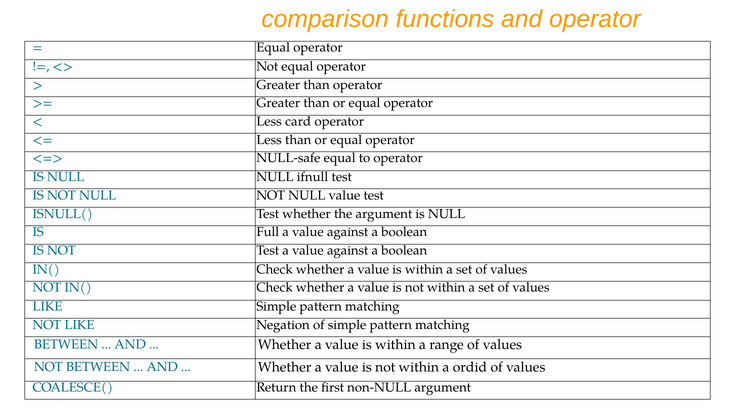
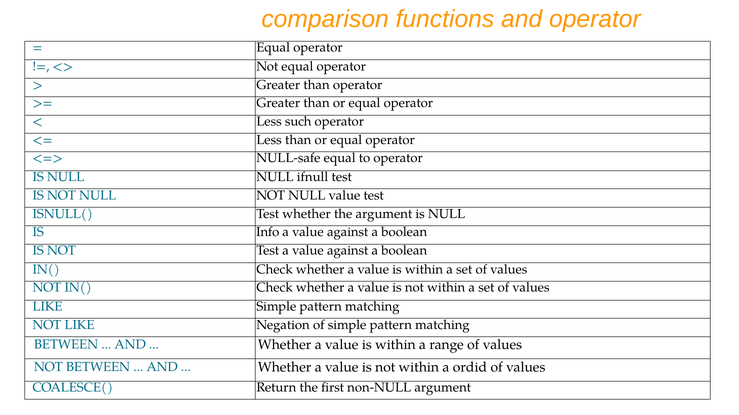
card: card -> such
Full: Full -> Info
